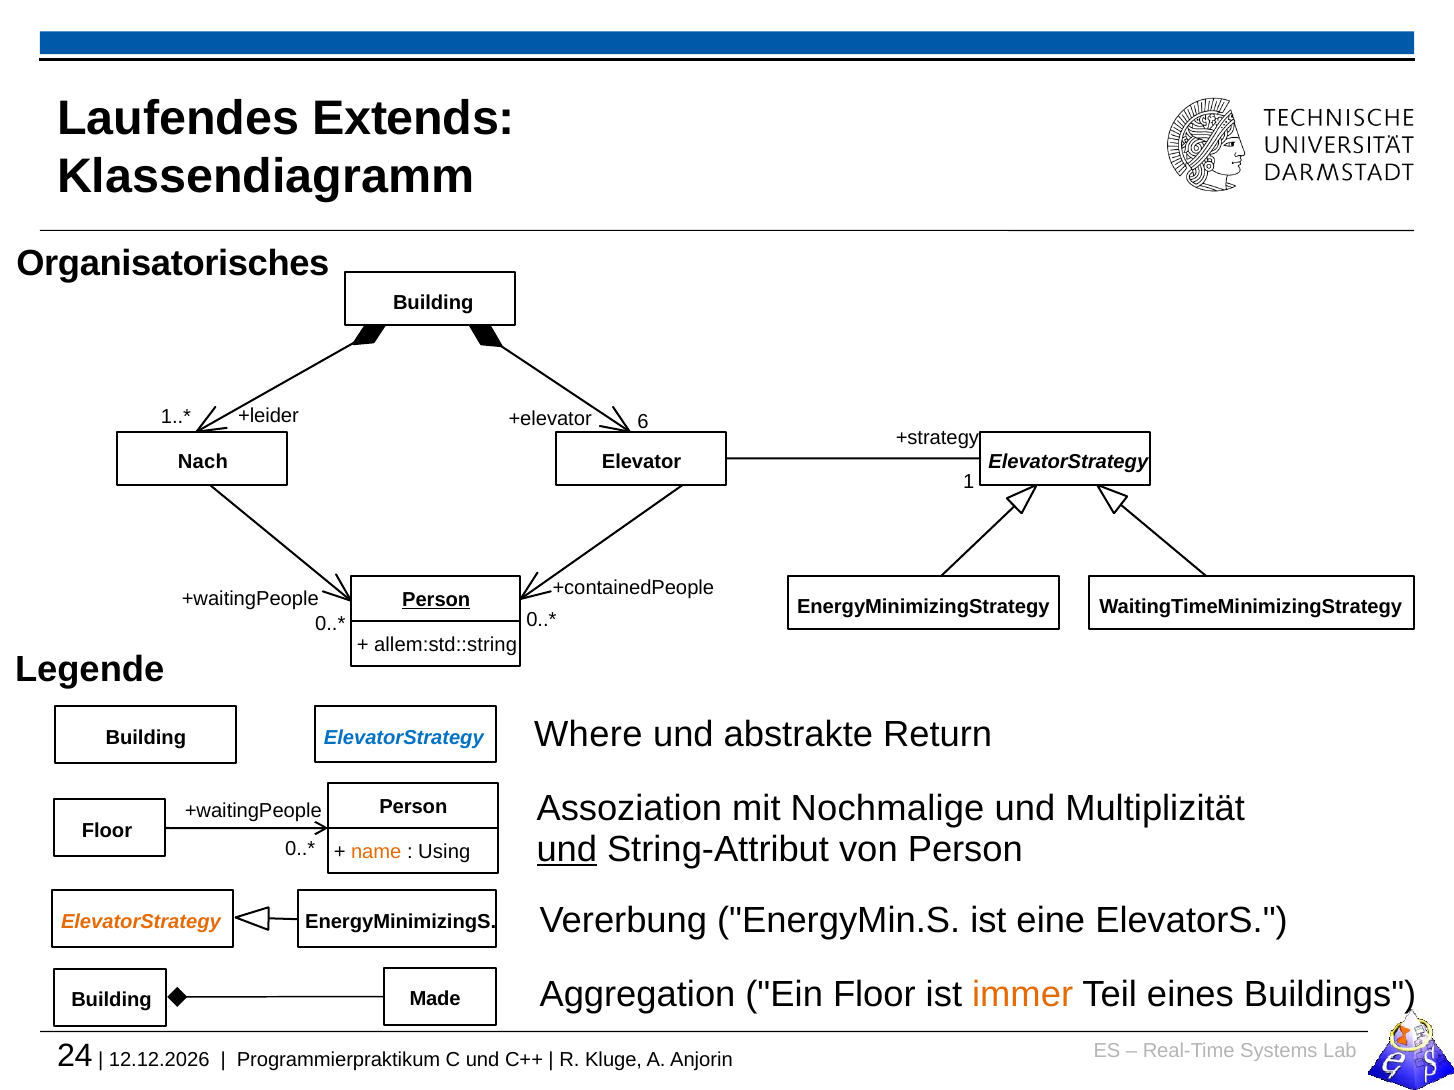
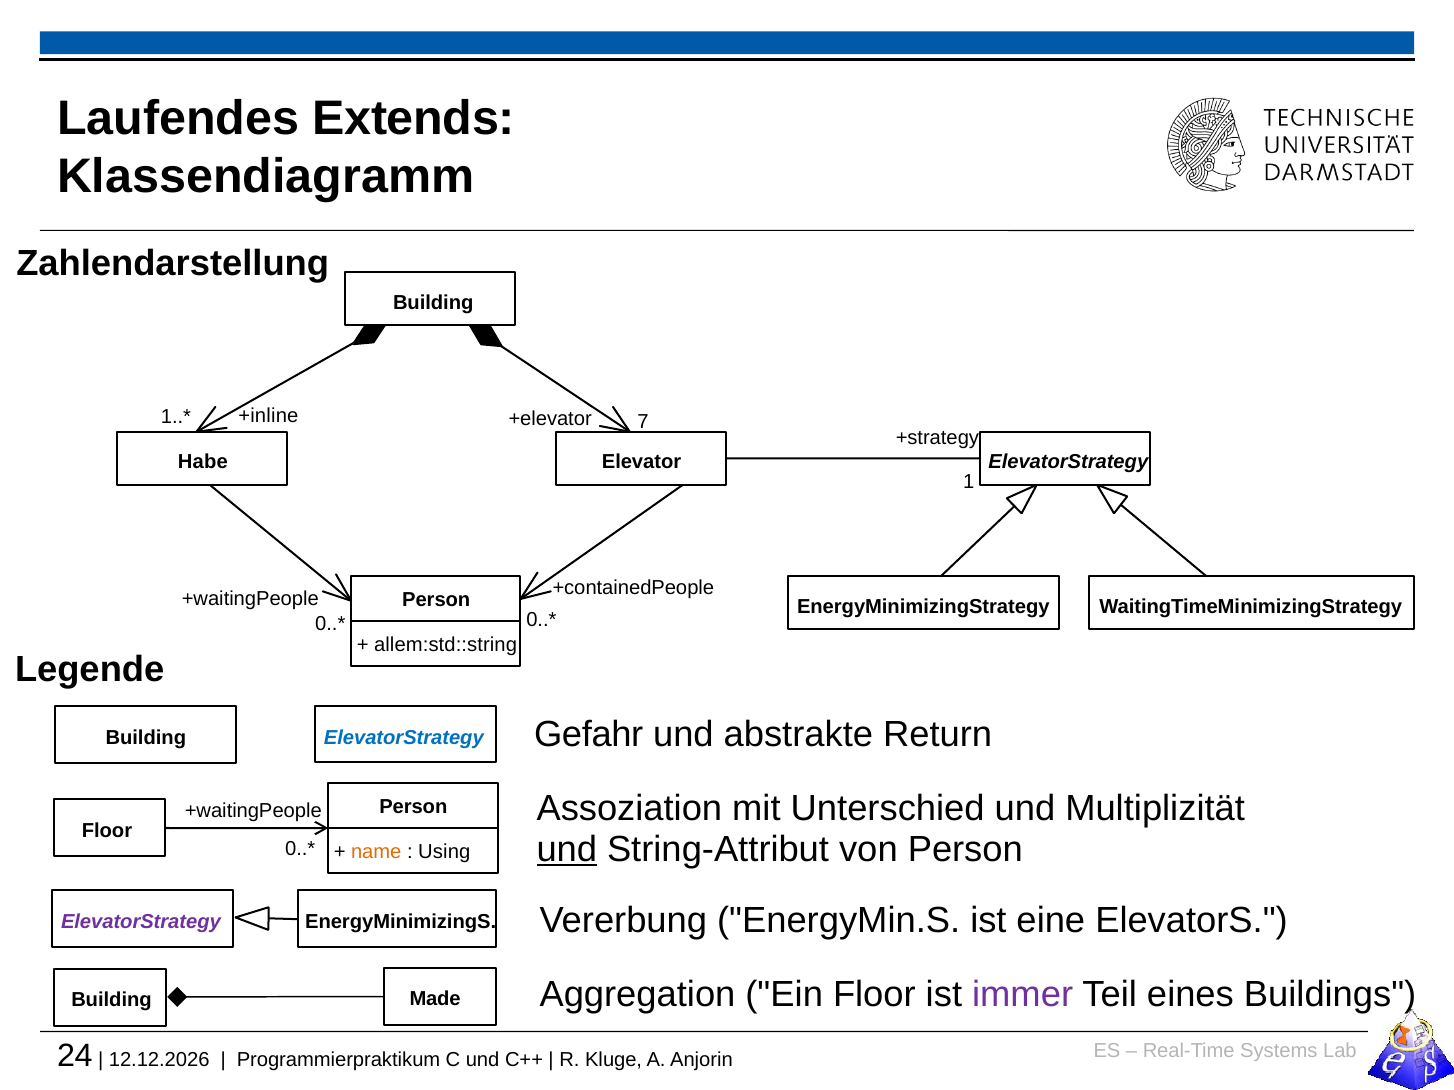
Organisatorisches: Organisatorisches -> Zahlendarstellung
+leider: +leider -> +inline
6: 6 -> 7
Nach: Nach -> Habe
Person at (436, 600) underline: present -> none
Where: Where -> Gefahr
Nochmalige: Nochmalige -> Unterschied
ElevatorStrategy at (141, 922) colour: orange -> purple
immer colour: orange -> purple
